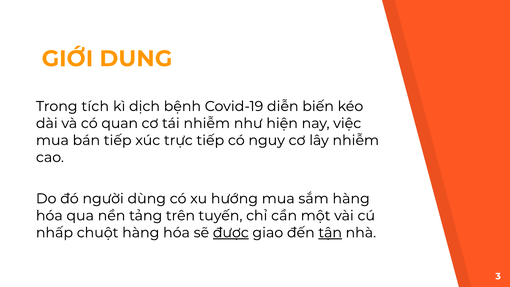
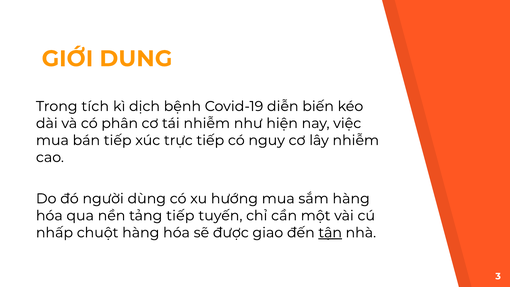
quan: quan -> phân
tảng trên: trên -> tiếp
được underline: present -> none
